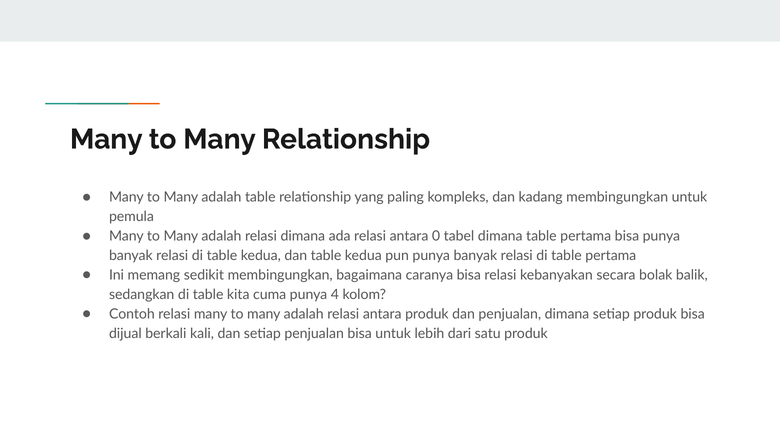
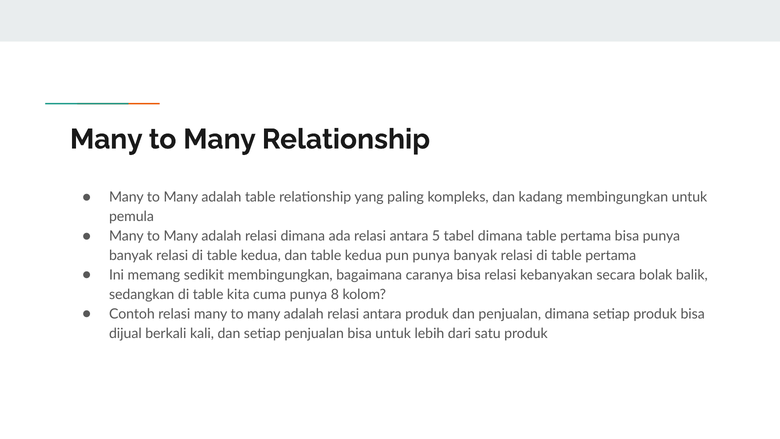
0: 0 -> 5
4: 4 -> 8
